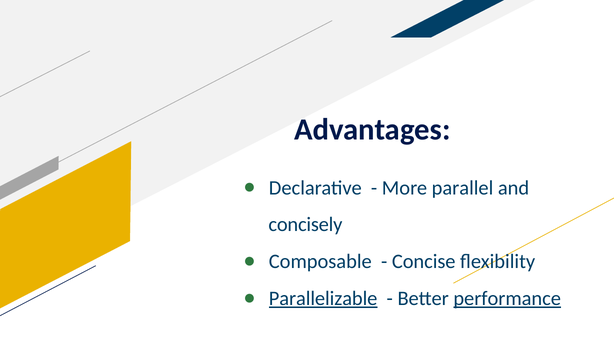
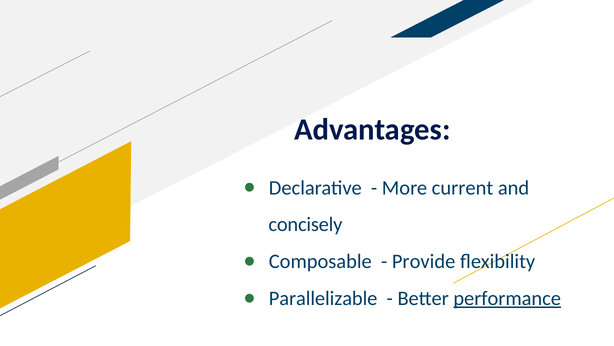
parallel: parallel -> current
Concise: Concise -> Provide
Parallelizable underline: present -> none
